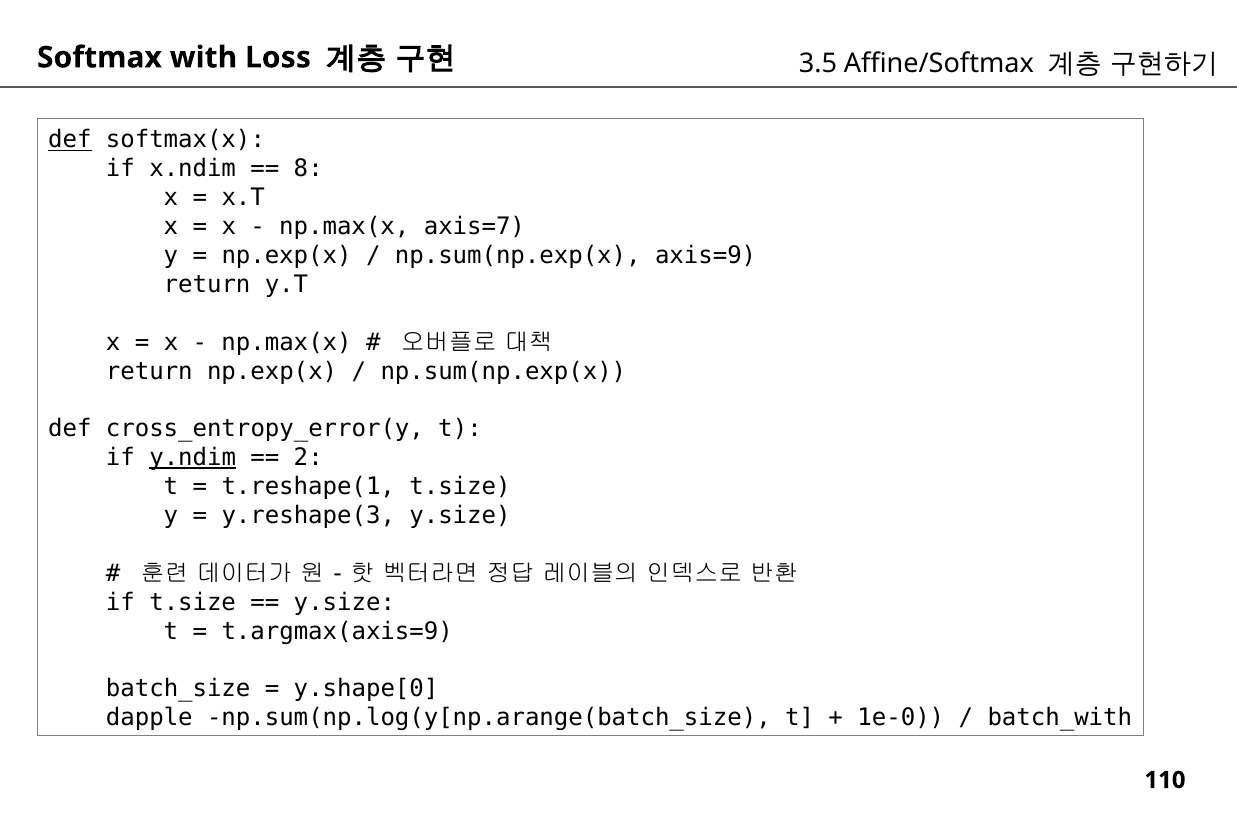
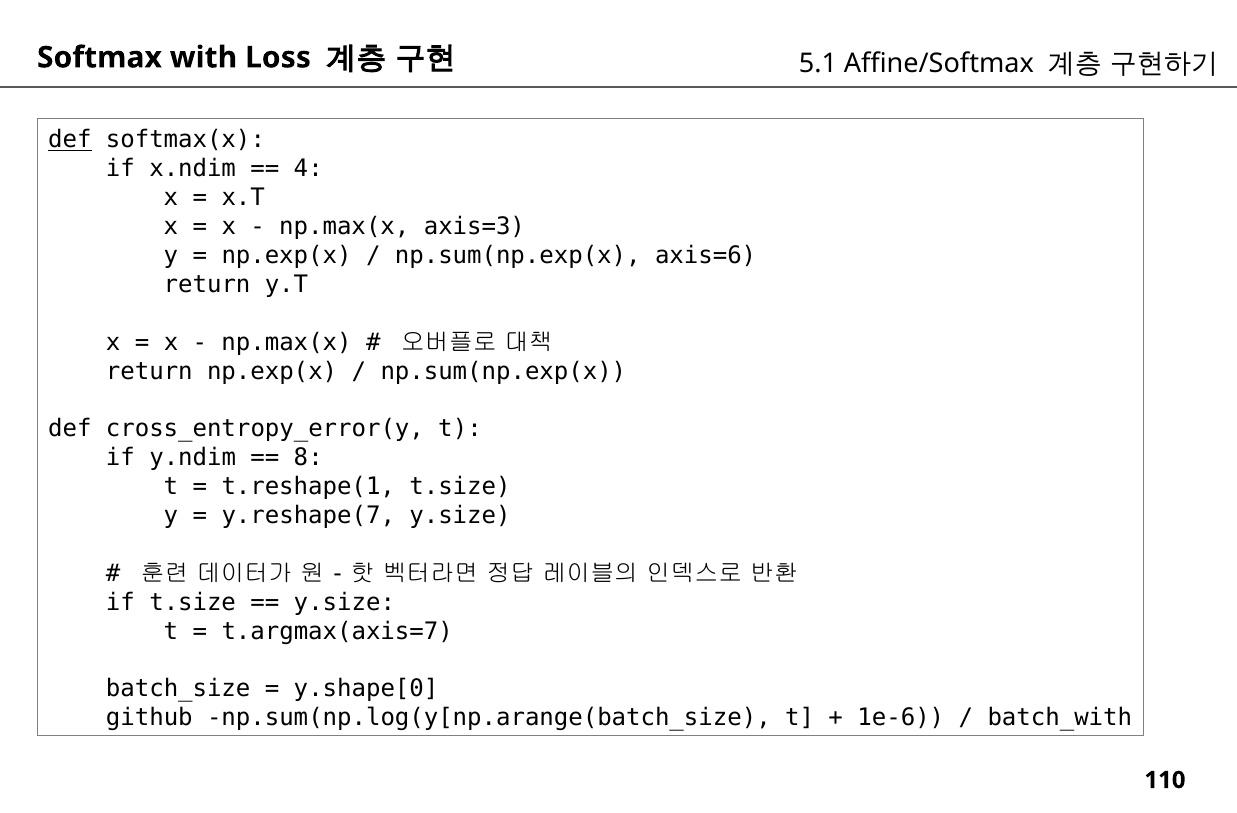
3.5: 3.5 -> 5.1
8: 8 -> 4
axis=7: axis=7 -> axis=3
axis=9: axis=9 -> axis=6
y.ndim underline: present -> none
2: 2 -> 8
y.reshape(3: y.reshape(3 -> y.reshape(7
t.argmax(axis=9: t.argmax(axis=9 -> t.argmax(axis=7
dapple: dapple -> github
1e-0: 1e-0 -> 1e-6
